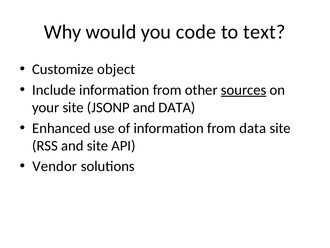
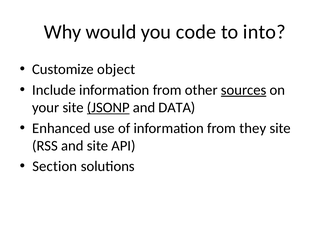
text: text -> into
JSONP underline: none -> present
from data: data -> they
Vendor: Vendor -> Section
